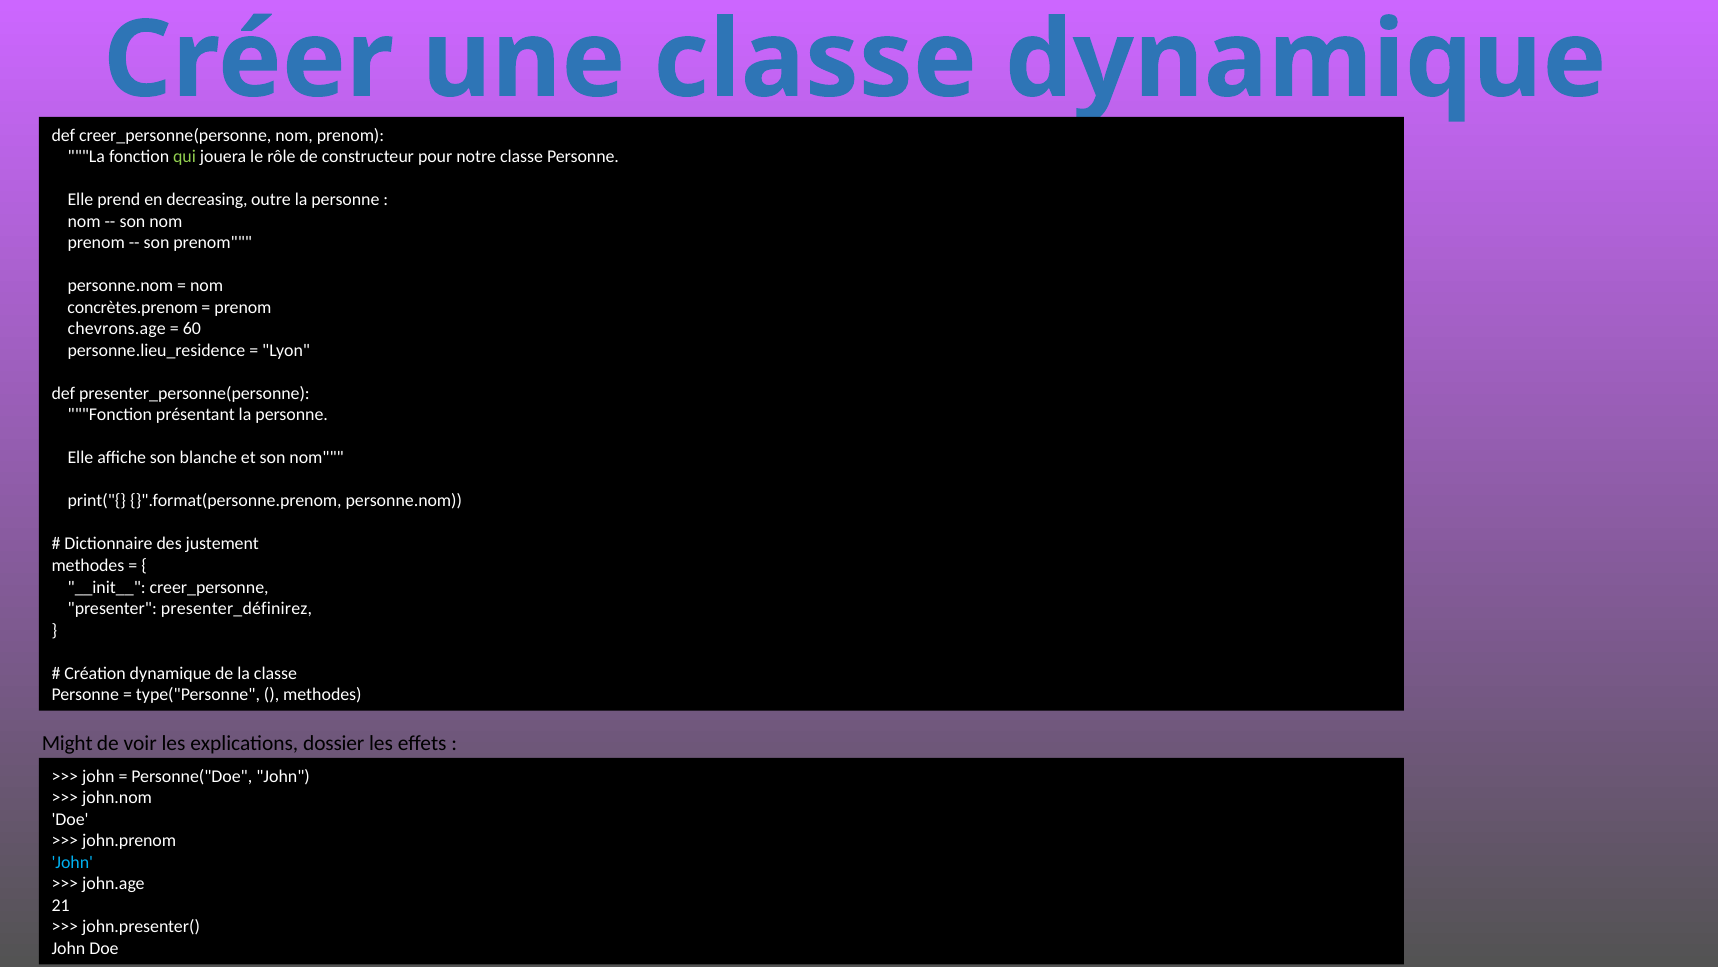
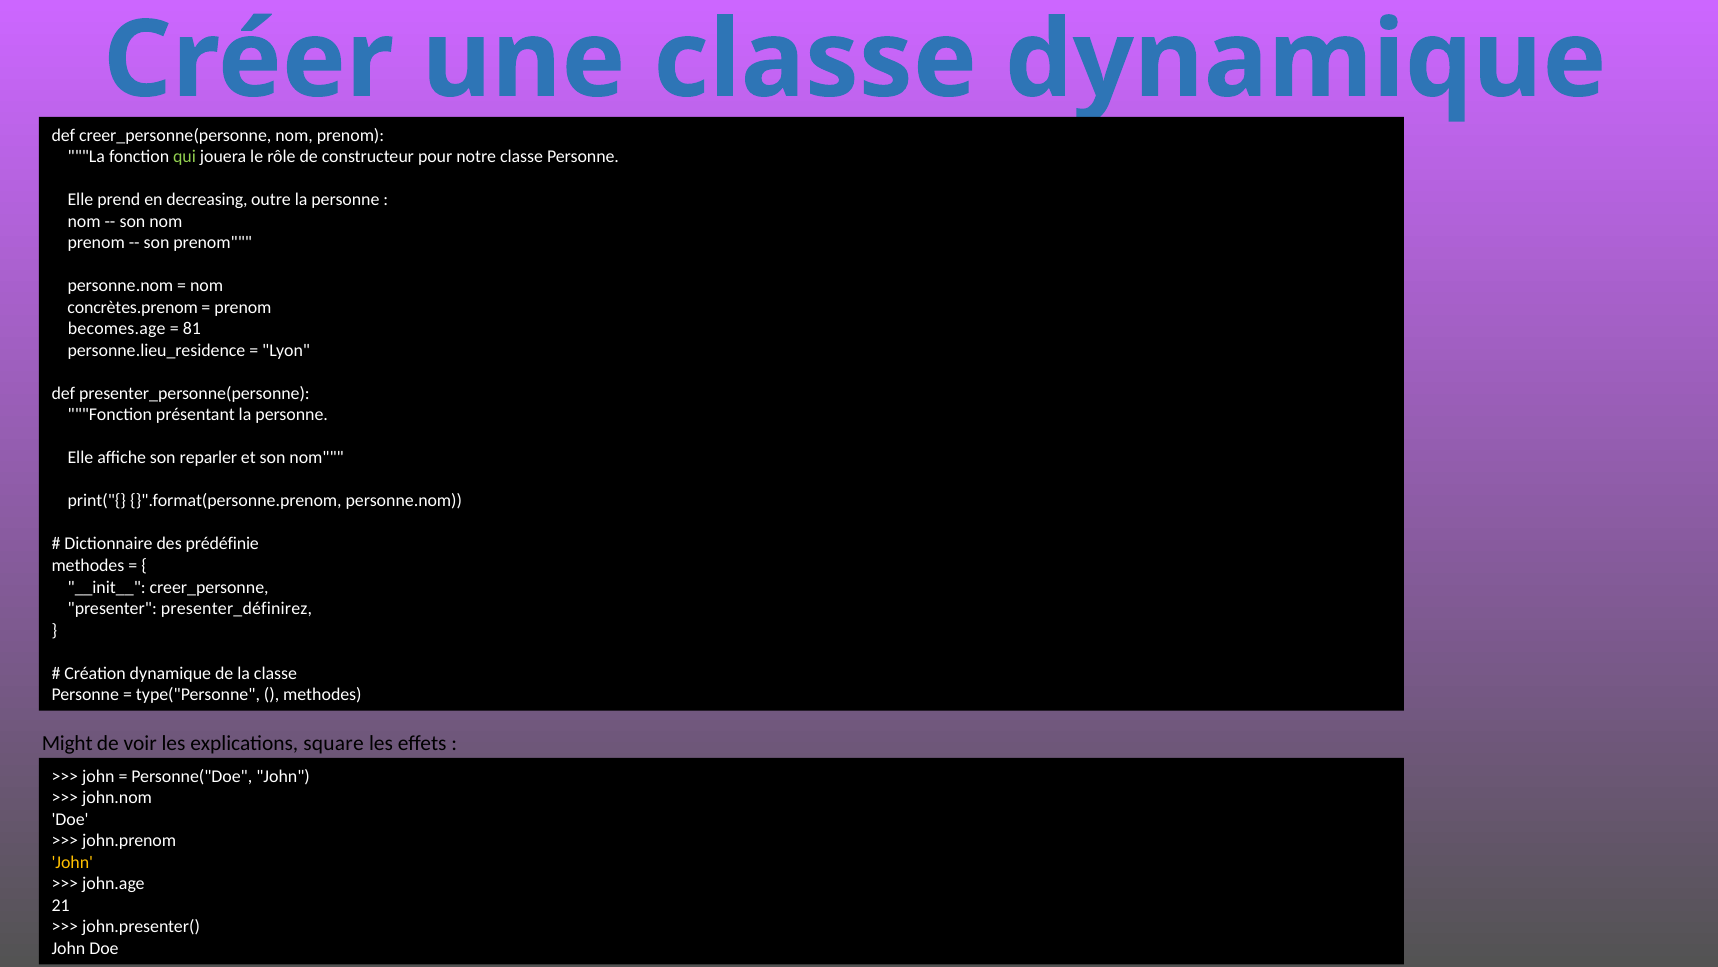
chevrons.age: chevrons.age -> becomes.age
60: 60 -> 81
blanche: blanche -> reparler
justement: justement -> prédéfinie
dossier: dossier -> square
John at (72, 862) colour: light blue -> yellow
